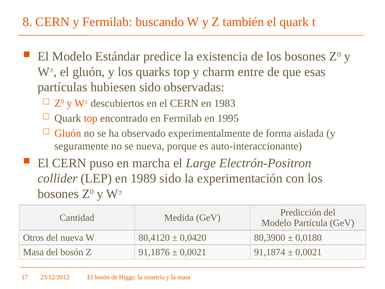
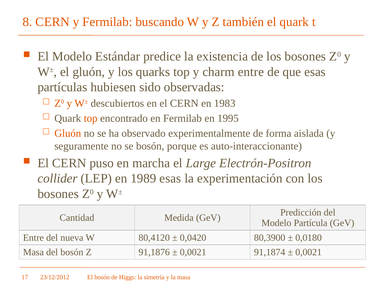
se nueva: nueva -> bosón
1989 sido: sido -> esas
Otros at (33, 237): Otros -> Entre
